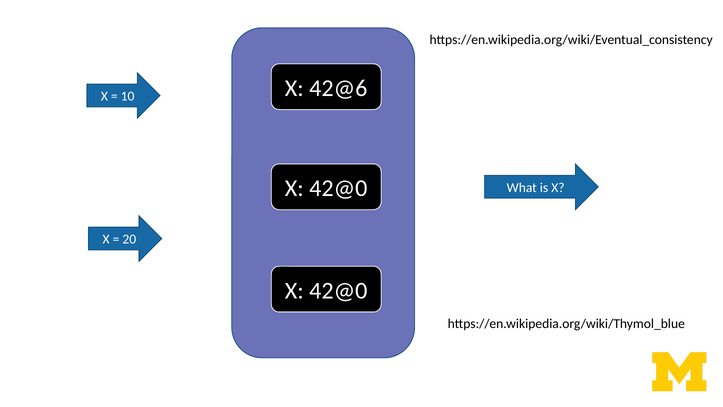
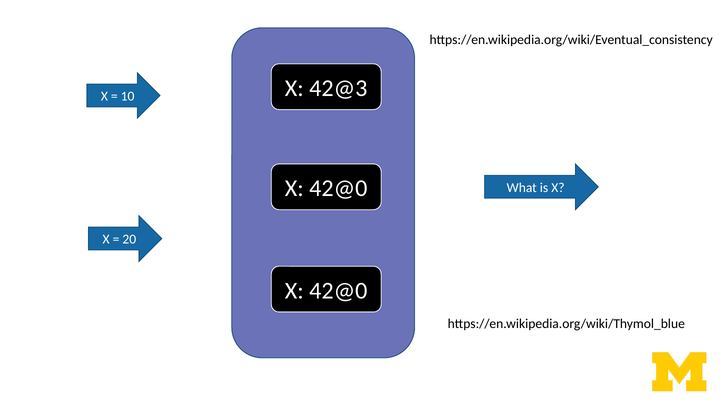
42@6: 42@6 -> 42@3
